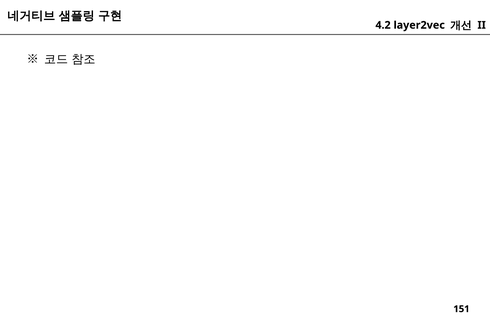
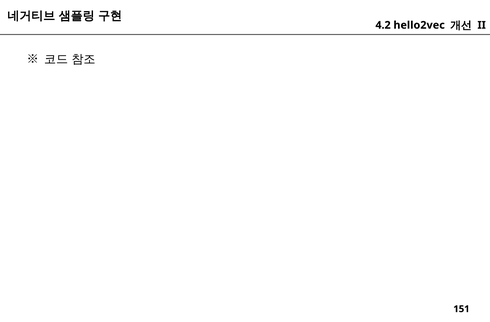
layer2vec: layer2vec -> hello2vec
